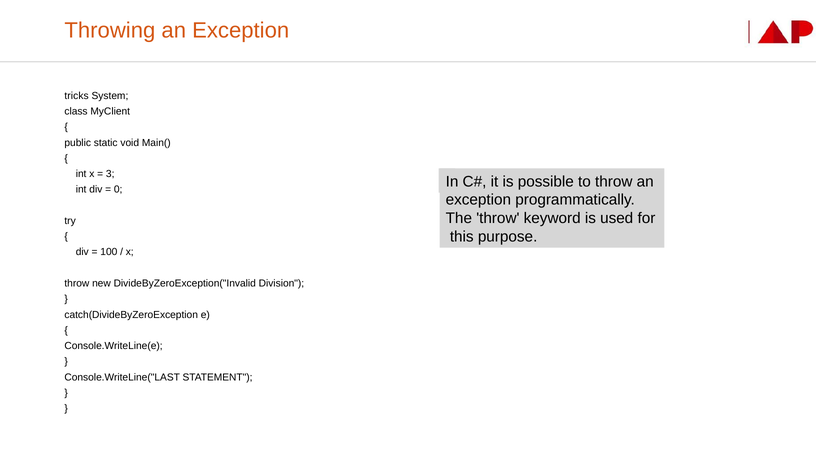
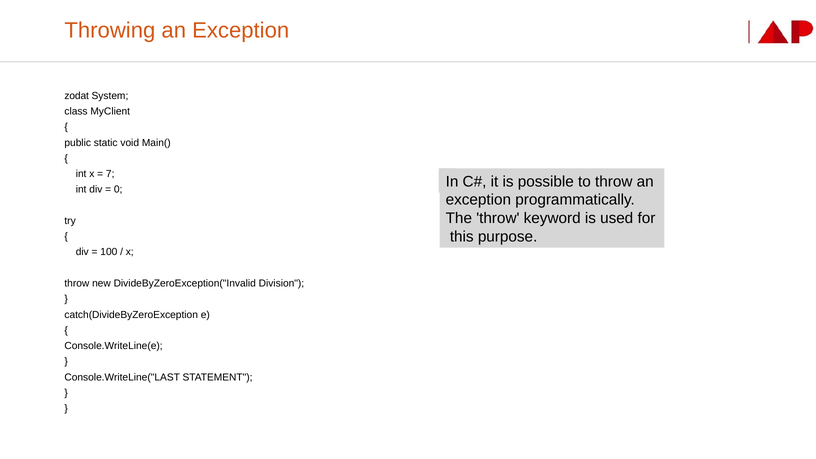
tricks: tricks -> zodat
3: 3 -> 7
